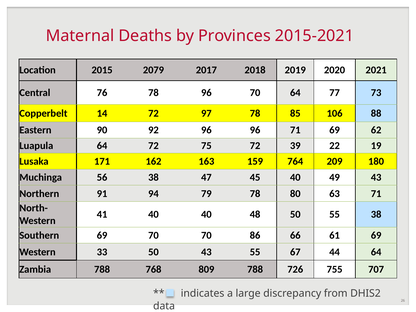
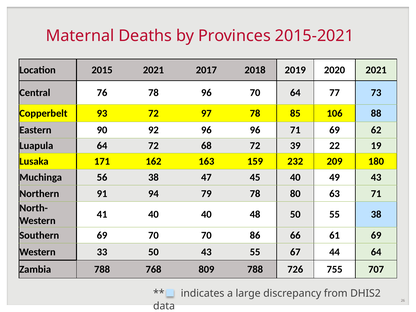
2015 2079: 2079 -> 2021
14: 14 -> 93
75: 75 -> 68
764: 764 -> 232
